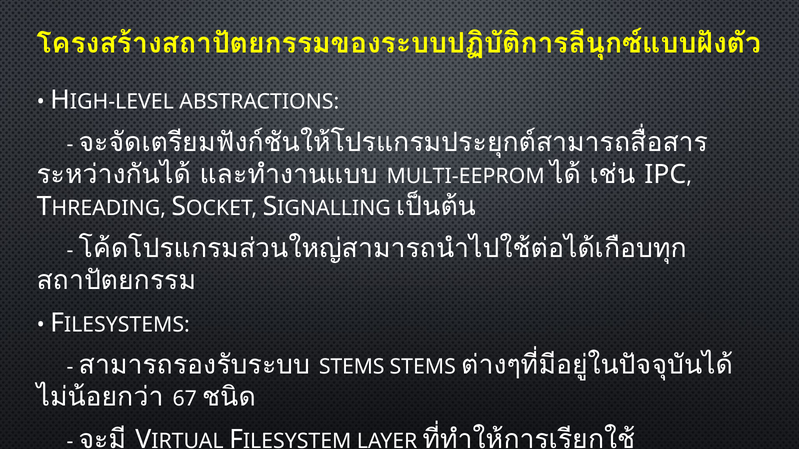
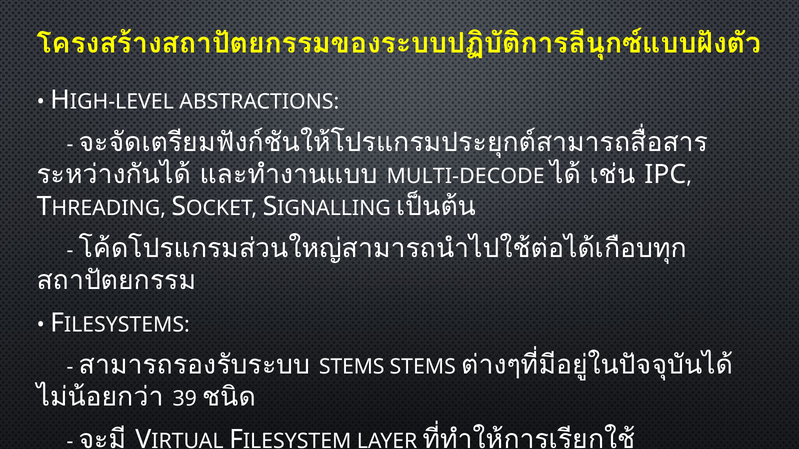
MULTI-EEPROM: MULTI-EEPROM -> MULTI-DECODE
67: 67 -> 39
